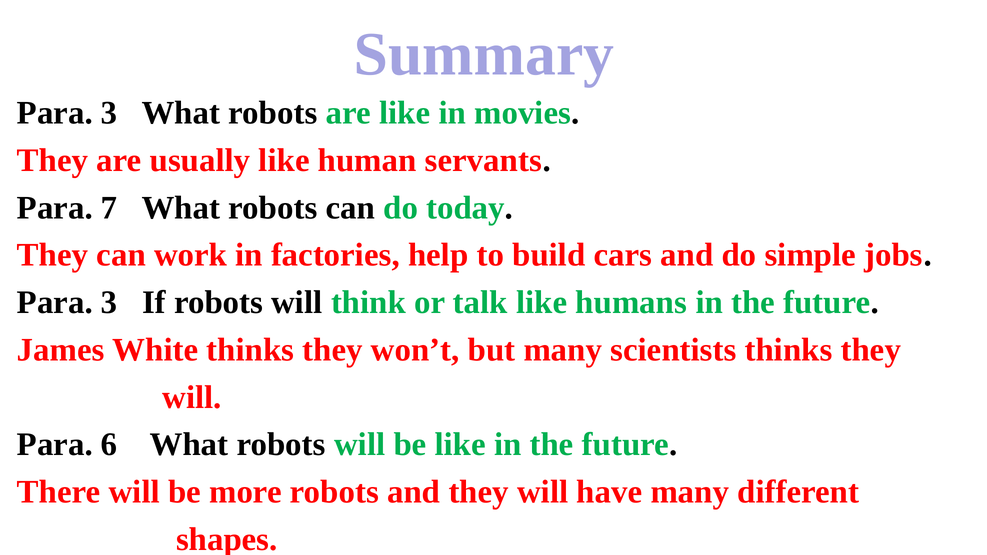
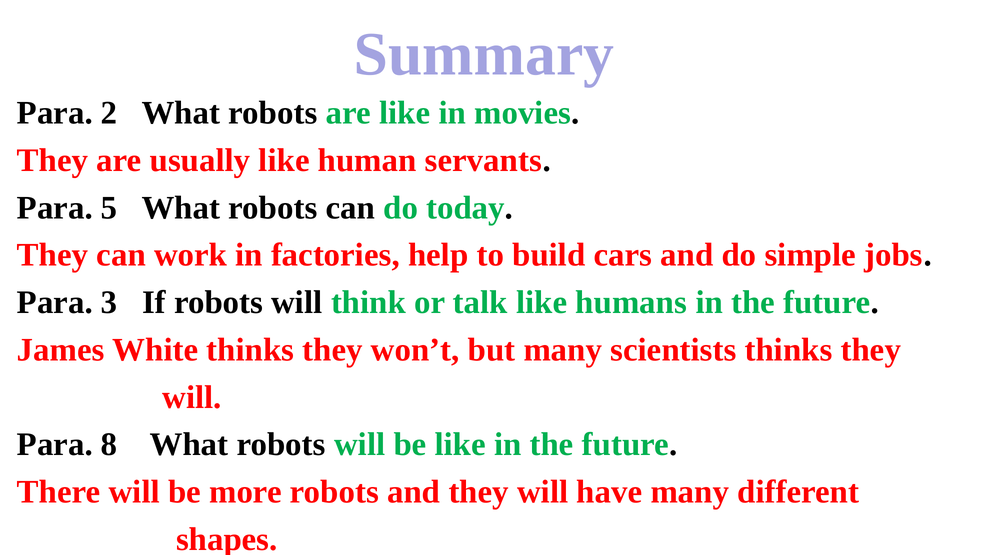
3 at (109, 113): 3 -> 2
7: 7 -> 5
6: 6 -> 8
